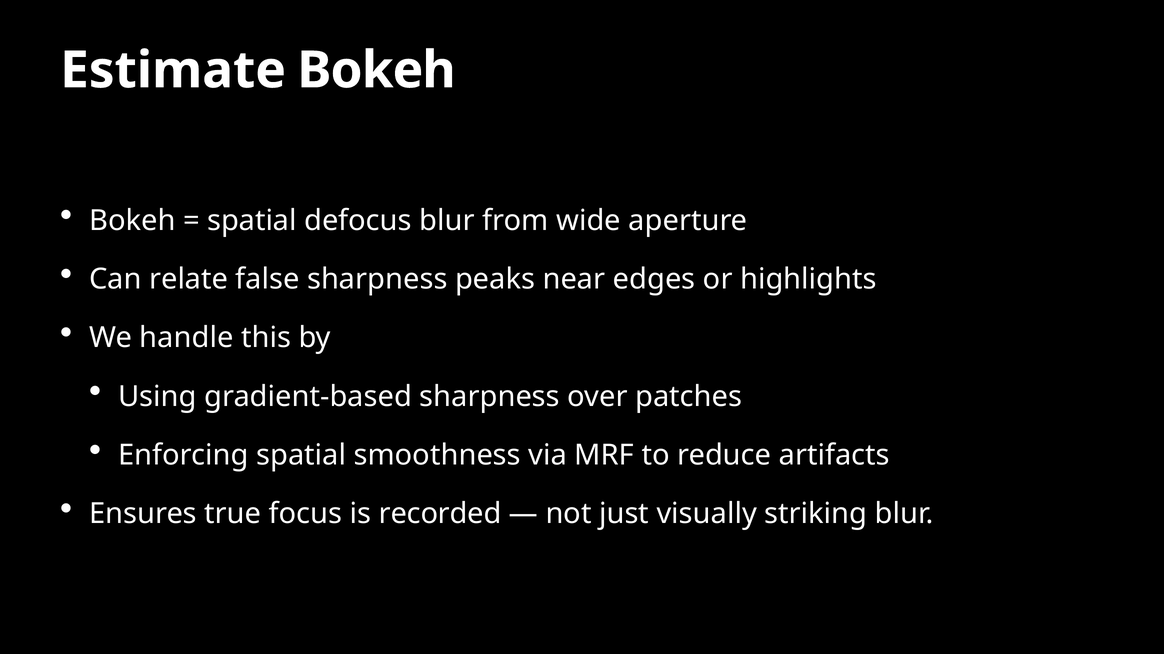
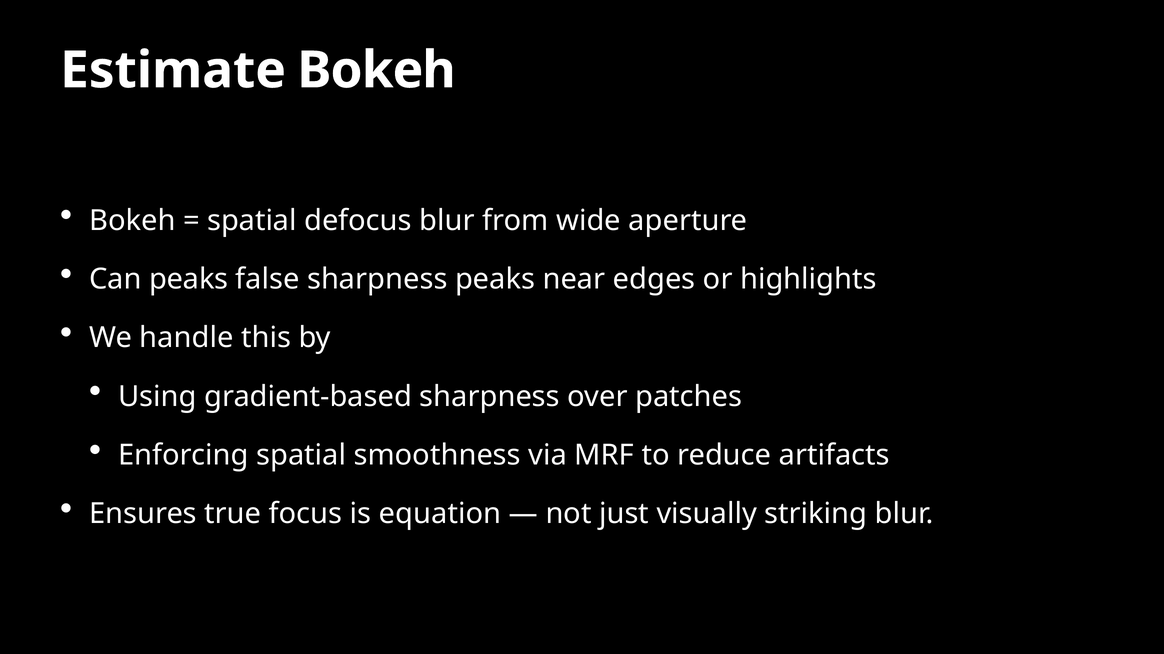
Can relate: relate -> peaks
recorded: recorded -> equation
